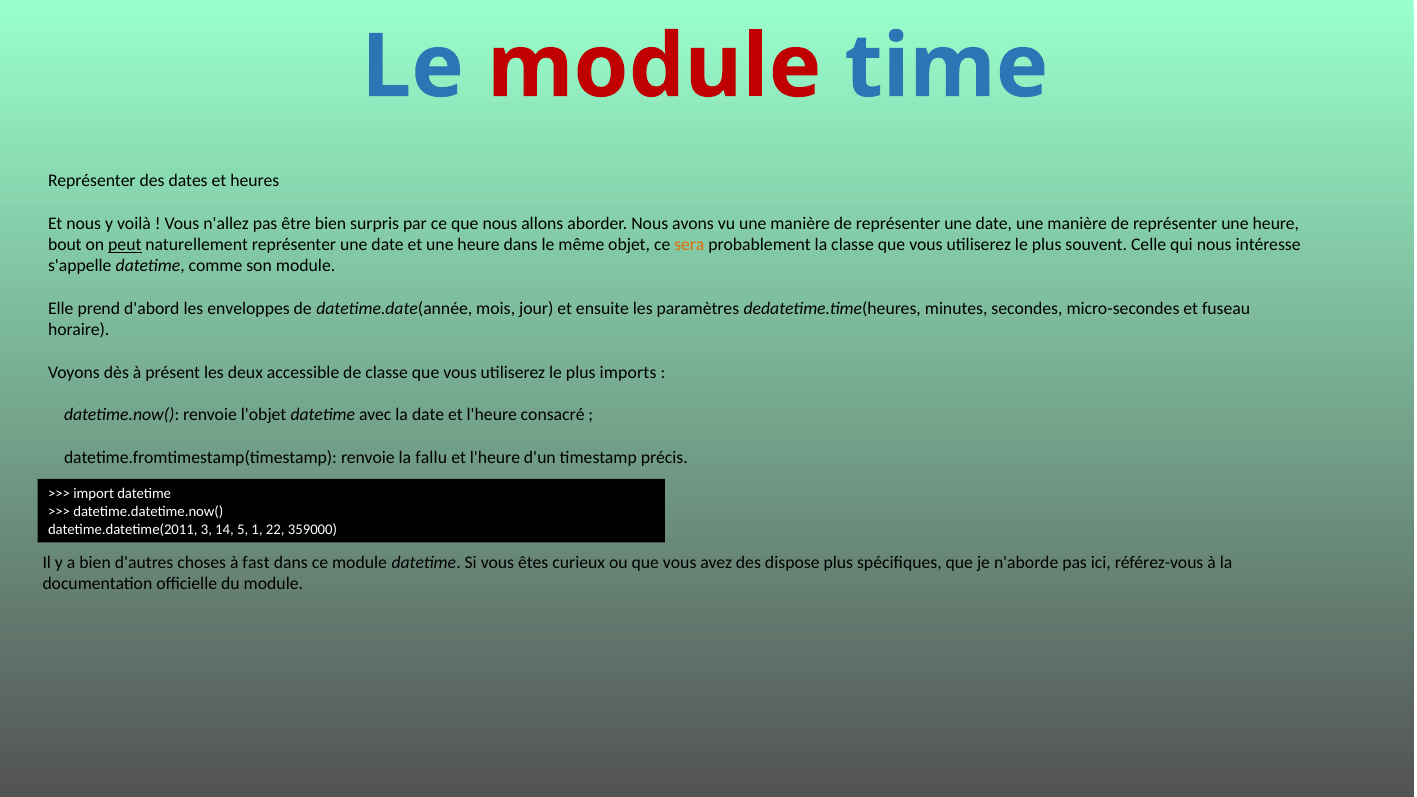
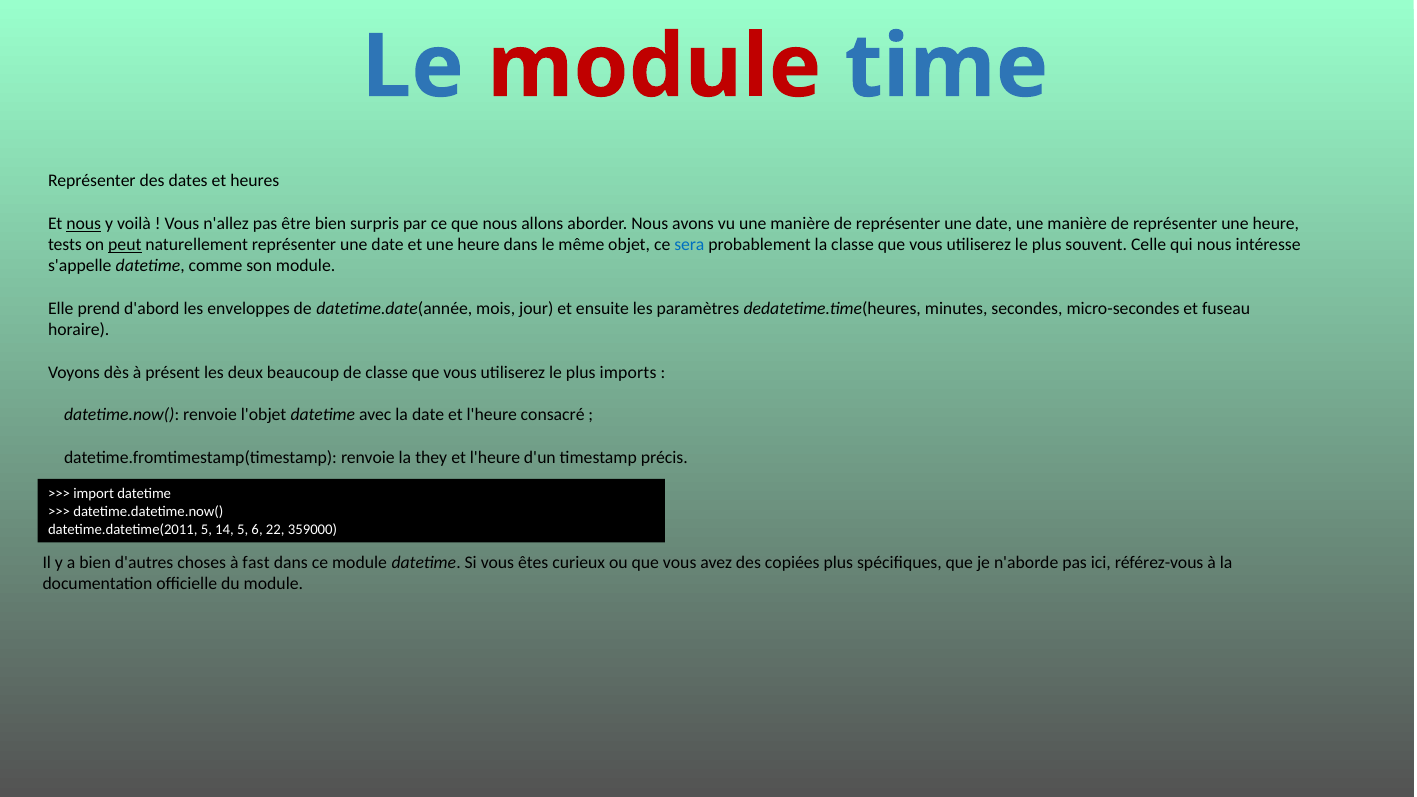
nous at (84, 223) underline: none -> present
bout: bout -> tests
sera colour: orange -> blue
accessible: accessible -> beaucoup
fallu: fallu -> they
datetime.datetime(2011 3: 3 -> 5
1: 1 -> 6
dispose: dispose -> copiées
